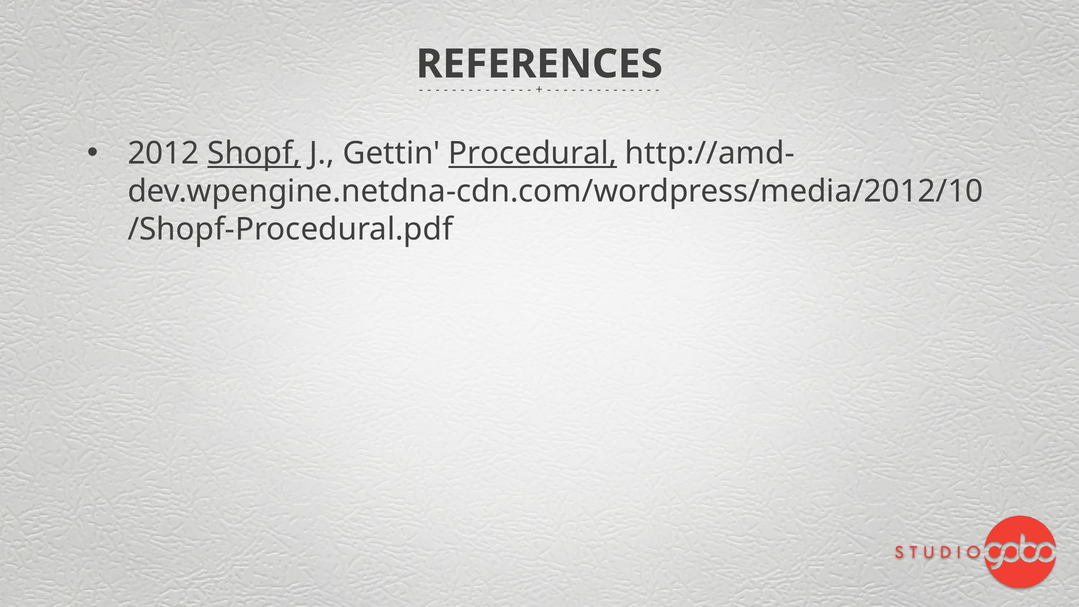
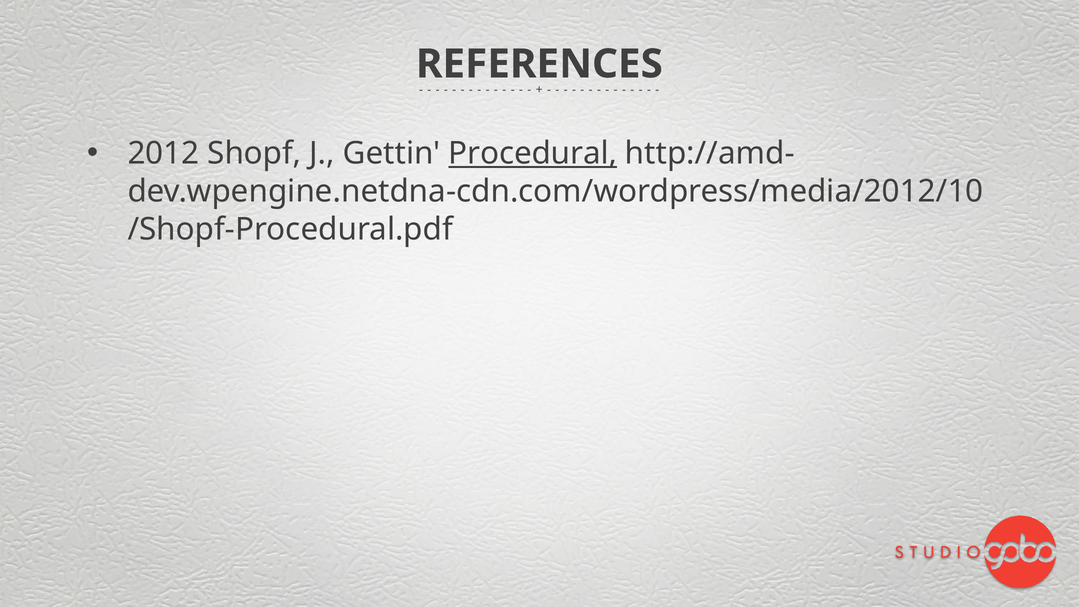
Shopf underline: present -> none
